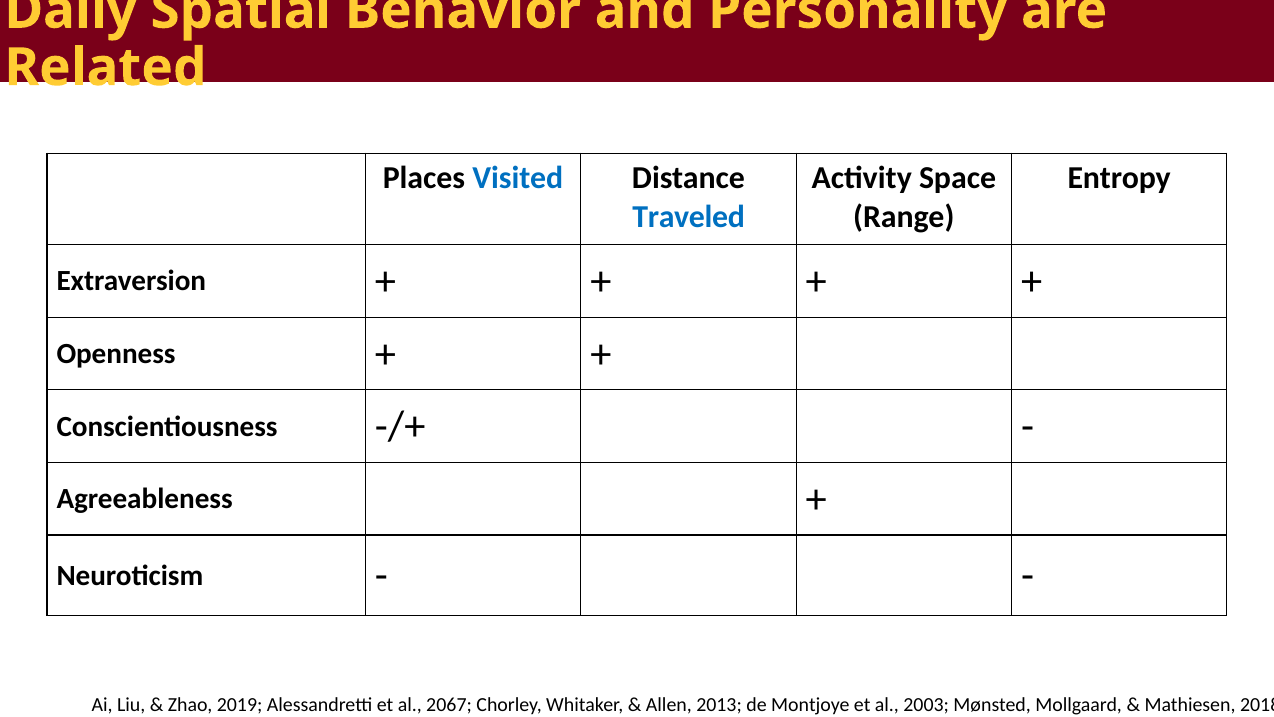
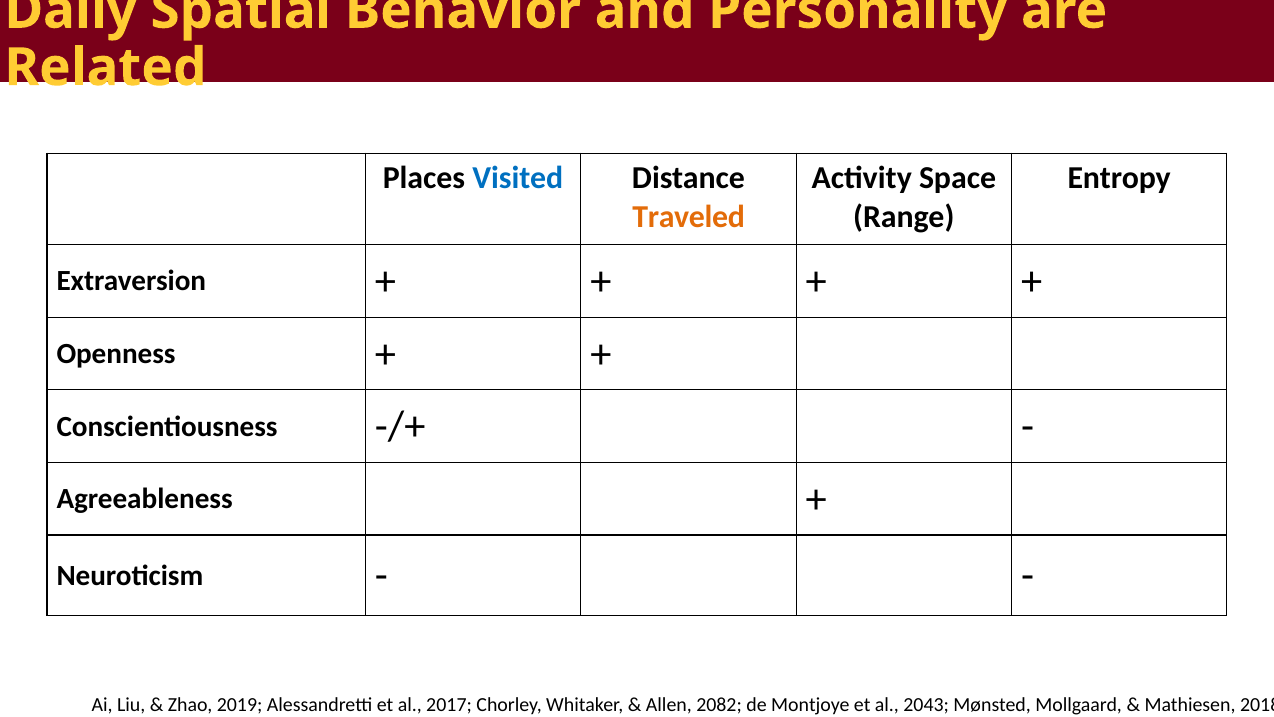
Traveled colour: blue -> orange
2067: 2067 -> 2017
2013: 2013 -> 2082
2003: 2003 -> 2043
